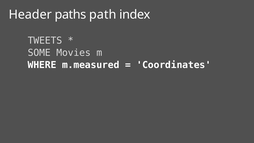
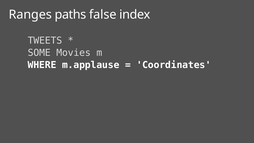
Header: Header -> Ranges
path: path -> false
m.measured: m.measured -> m.applause
